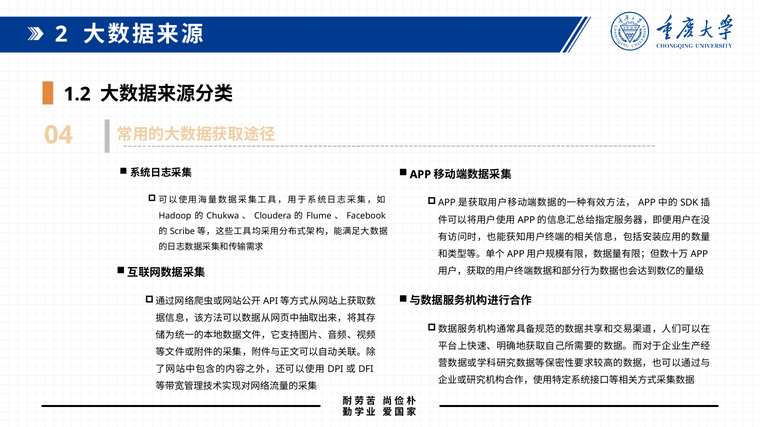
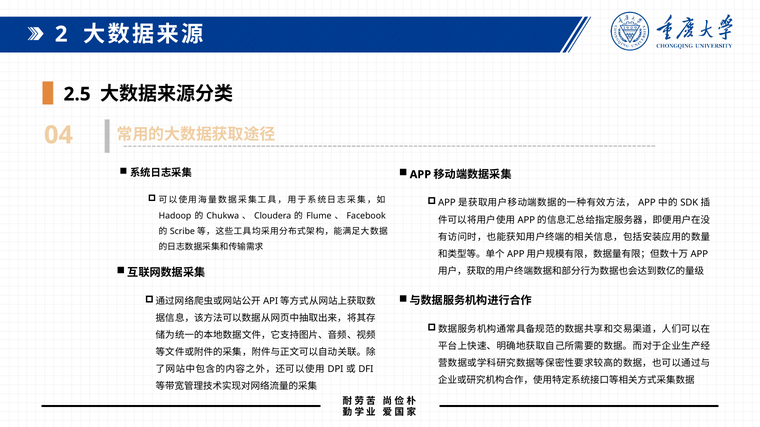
1.2: 1.2 -> 2.5
